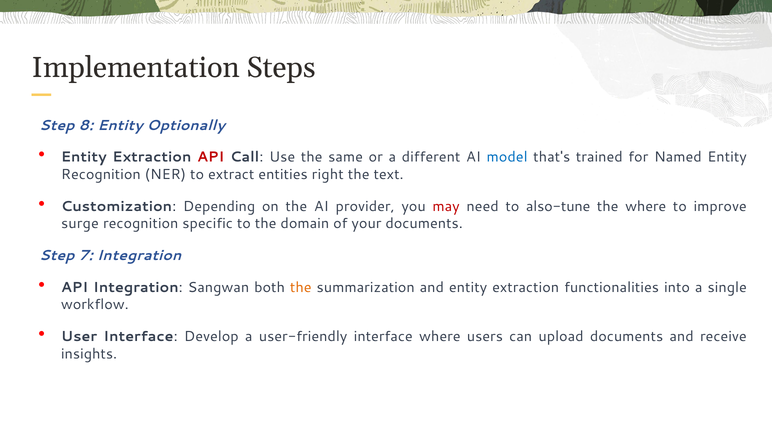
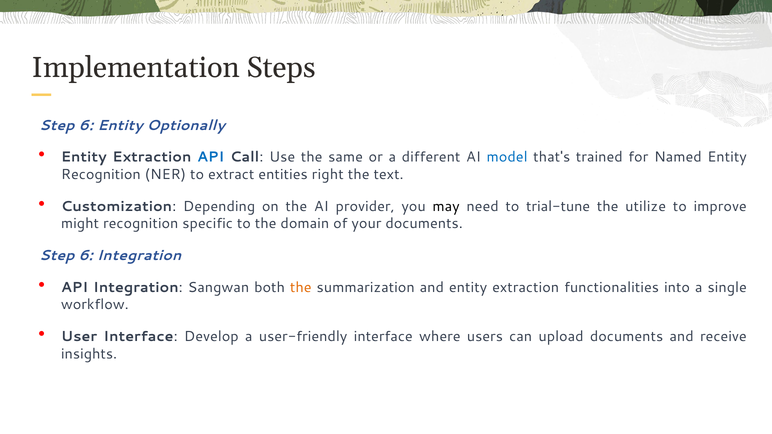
8 at (86, 125): 8 -> 6
API at (211, 157) colour: red -> blue
may colour: red -> black
also-tune: also-tune -> trial-tune
the where: where -> utilize
surge: surge -> might
7 at (86, 256): 7 -> 6
